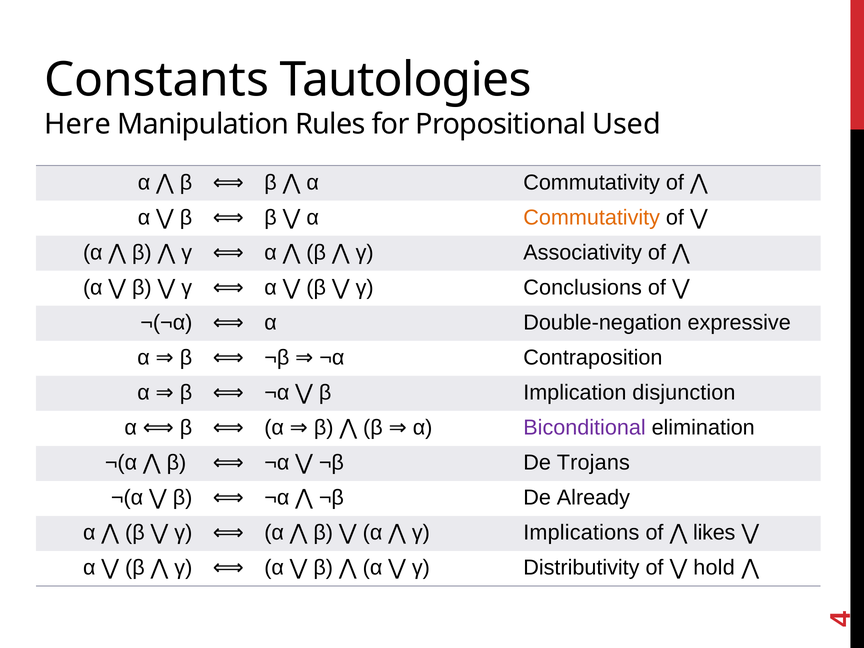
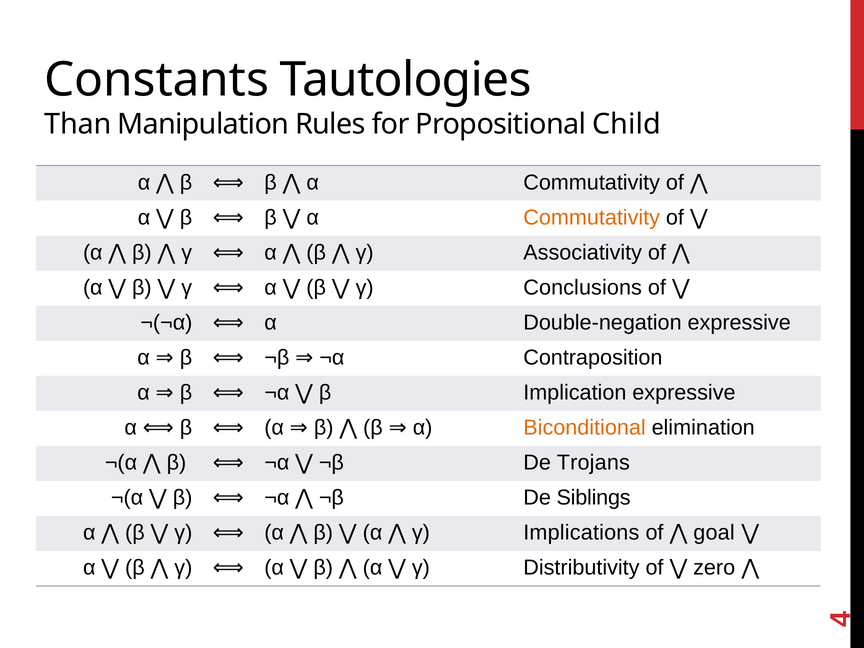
Here: Here -> Than
Used: Used -> Child
Implication disjunction: disjunction -> expressive
Biconditional colour: purple -> orange
Already: Already -> Siblings
likes: likes -> goal
hold: hold -> zero
